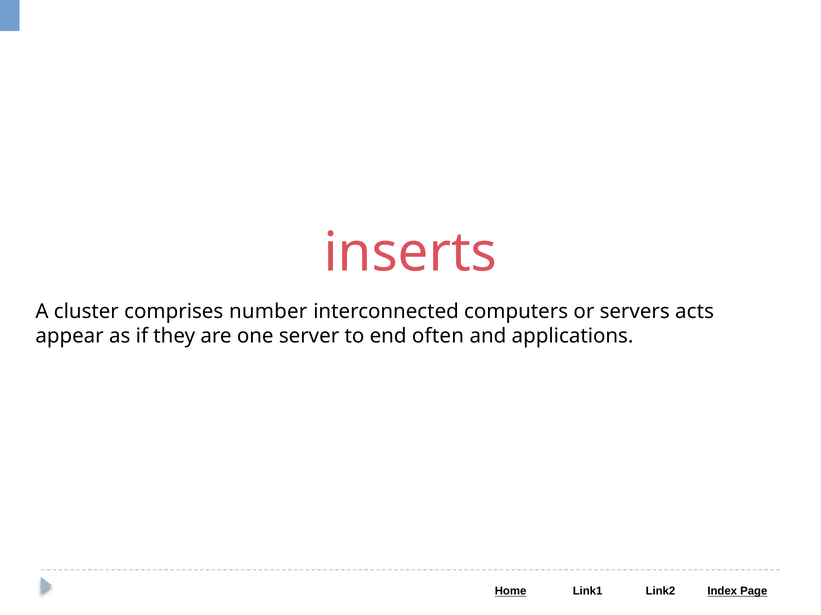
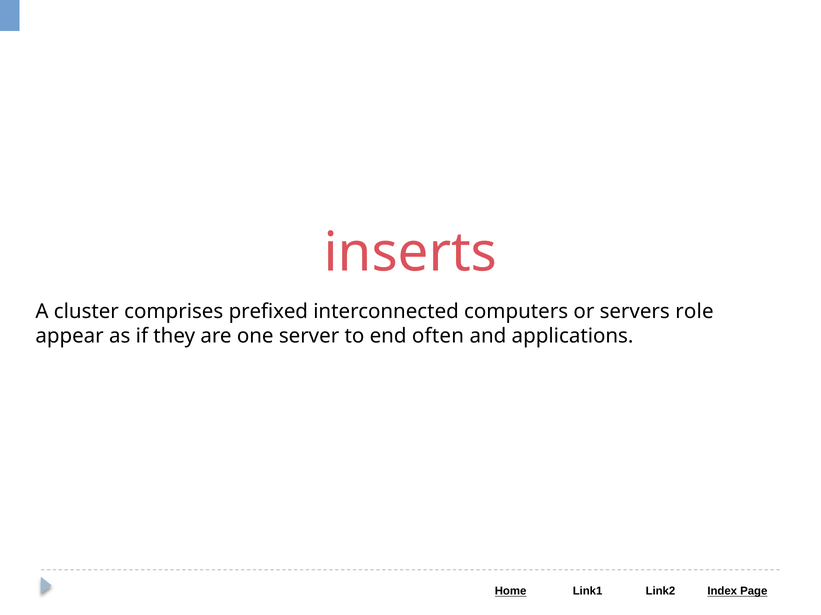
number: number -> prefixed
acts: acts -> role
